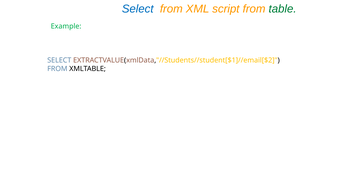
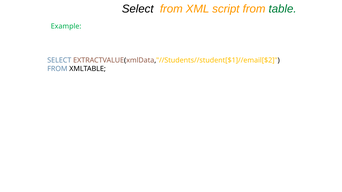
Select at (138, 9) colour: blue -> black
